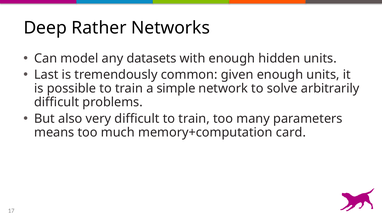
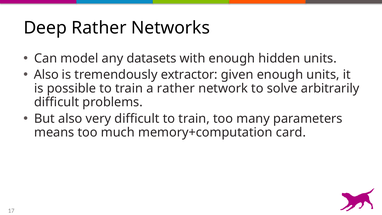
Last at (46, 75): Last -> Also
common: common -> extractor
a simple: simple -> rather
